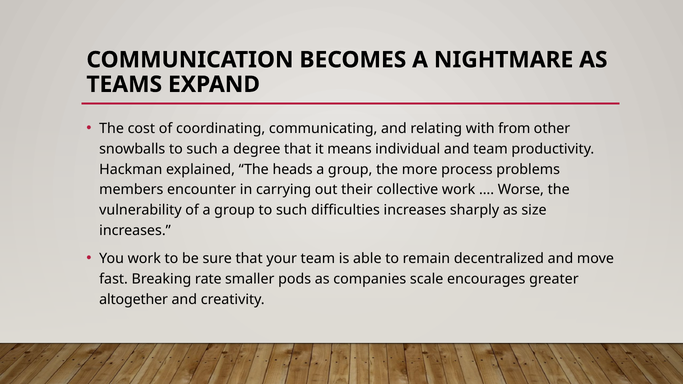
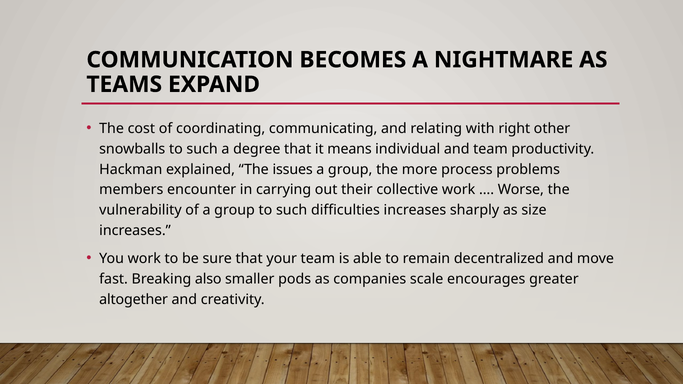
from: from -> right
heads: heads -> issues
rate: rate -> also
